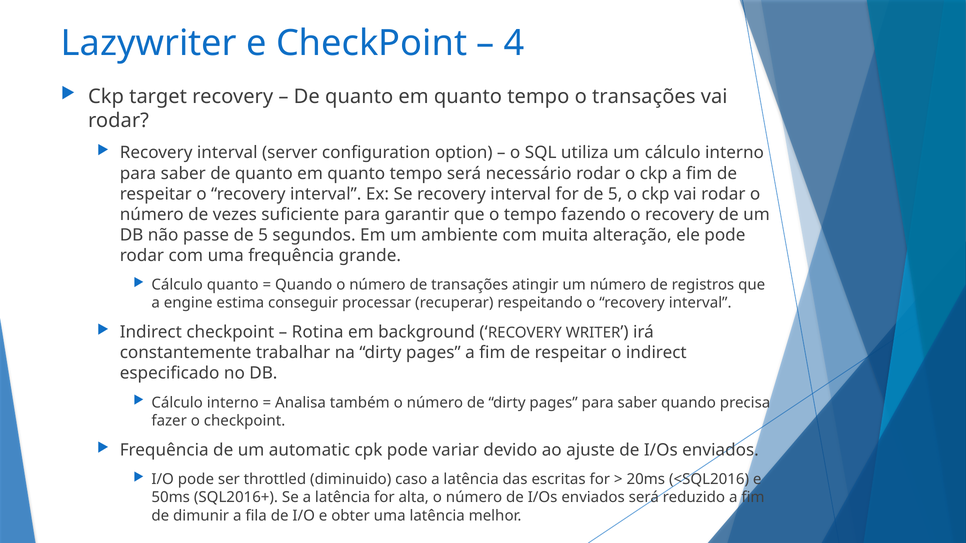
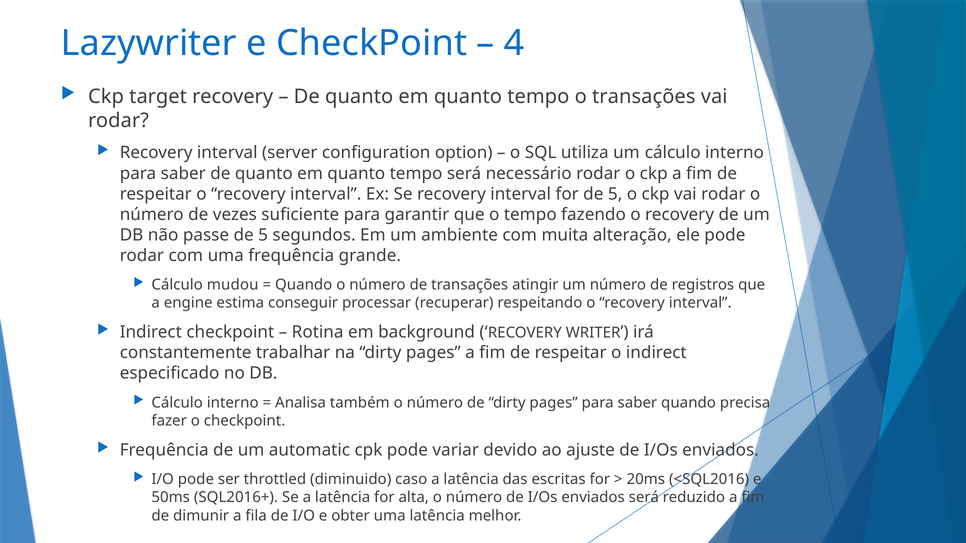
Cálculo quanto: quanto -> mudou
